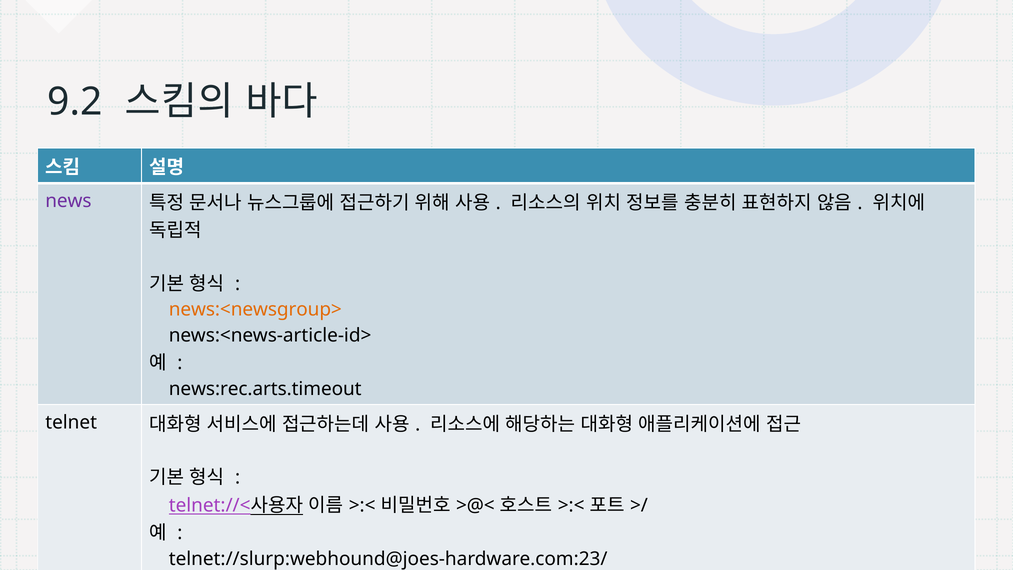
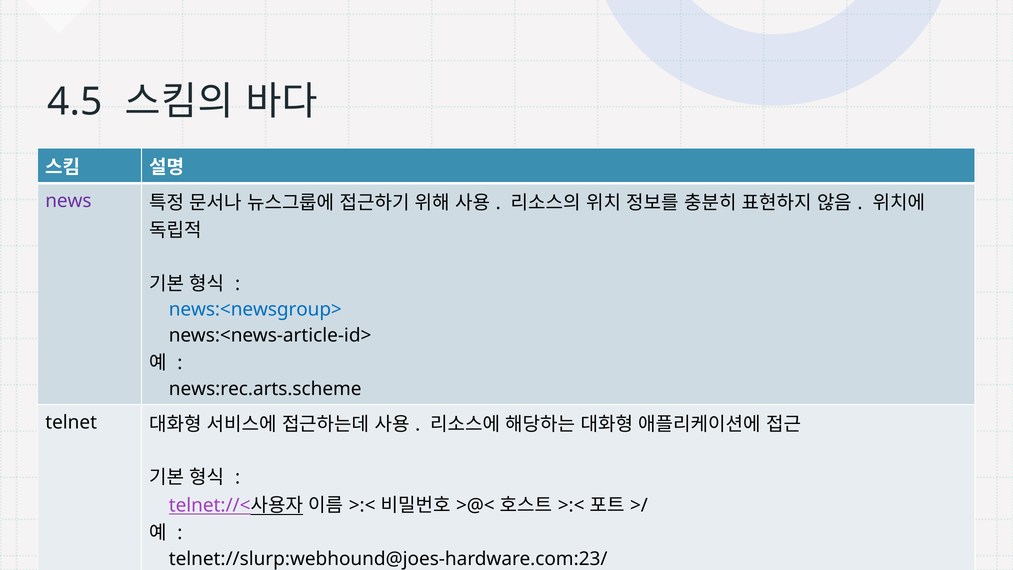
9.2: 9.2 -> 4.5
news:<newsgroup> colour: orange -> blue
news:rec.arts.timeout: news:rec.arts.timeout -> news:rec.arts.scheme
